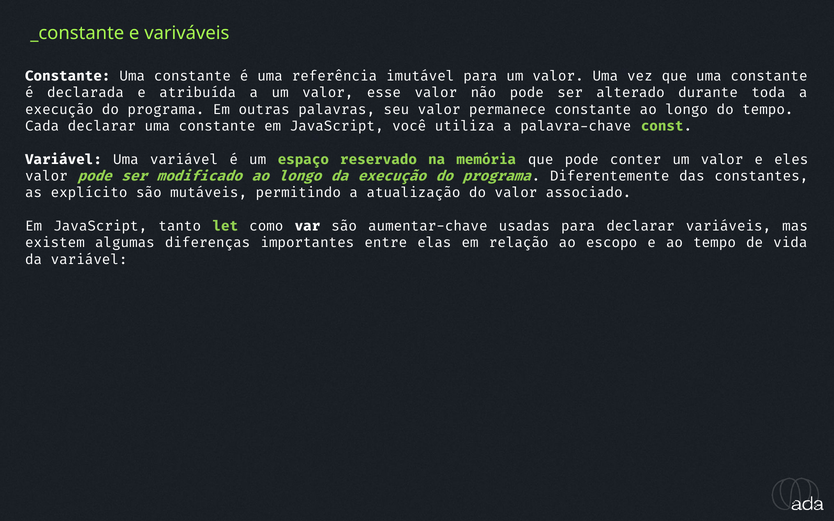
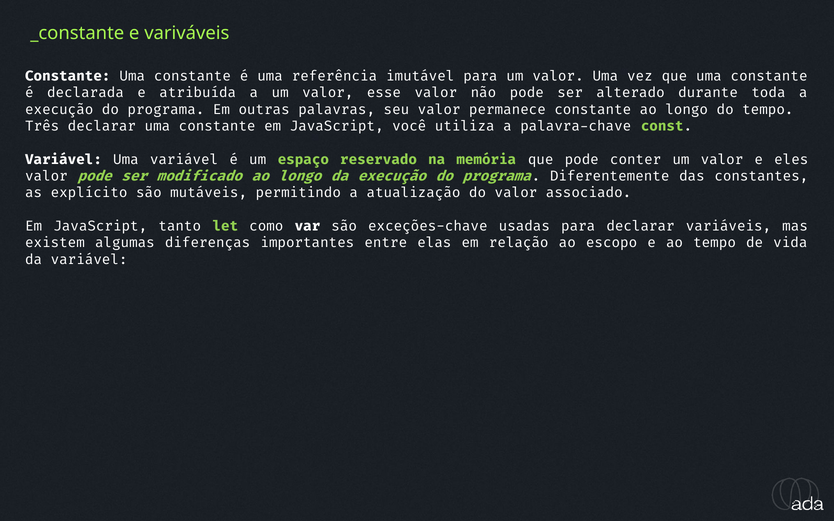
Cada: Cada -> Três
aumentar-chave: aumentar-chave -> exceções-chave
